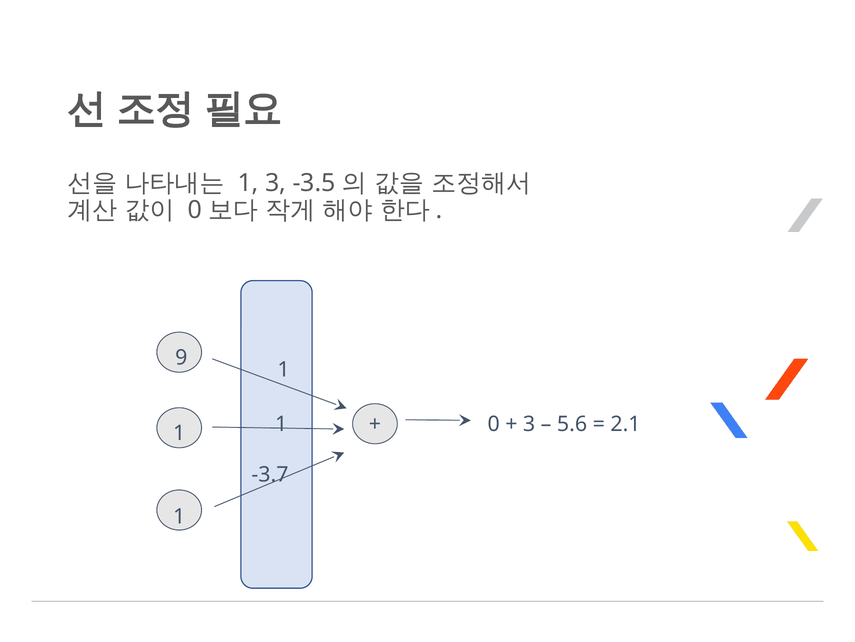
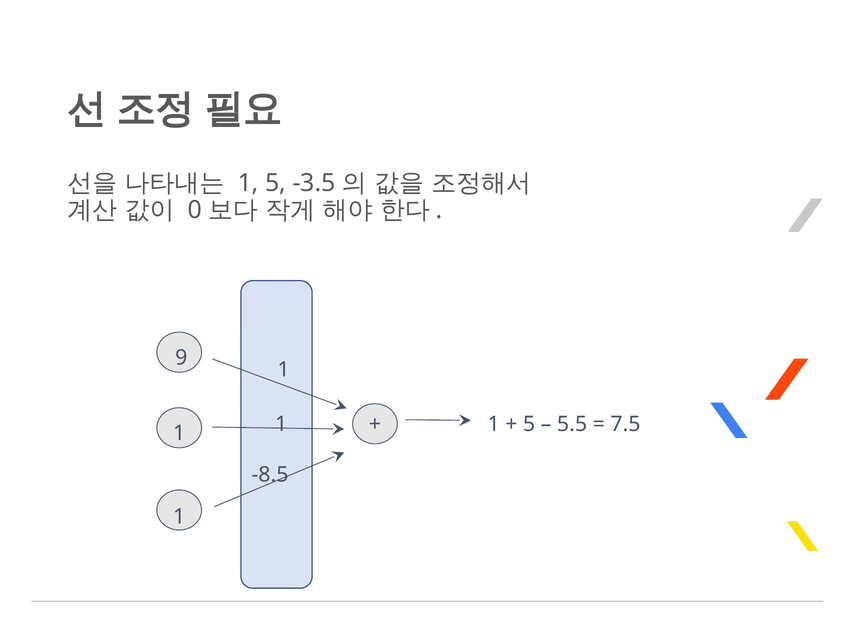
1 3: 3 -> 5
0 at (494, 424): 0 -> 1
3 at (529, 424): 3 -> 5
5.6: 5.6 -> 5.5
2.1: 2.1 -> 7.5
-3.7: -3.7 -> -8.5
